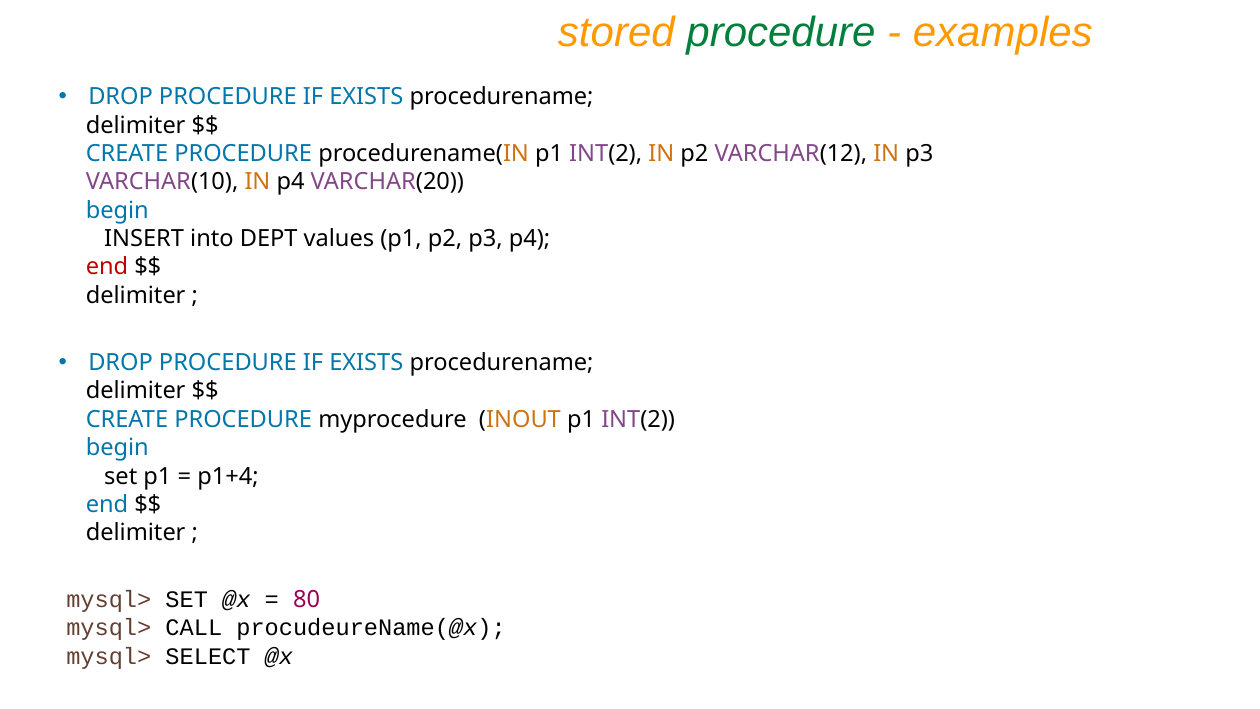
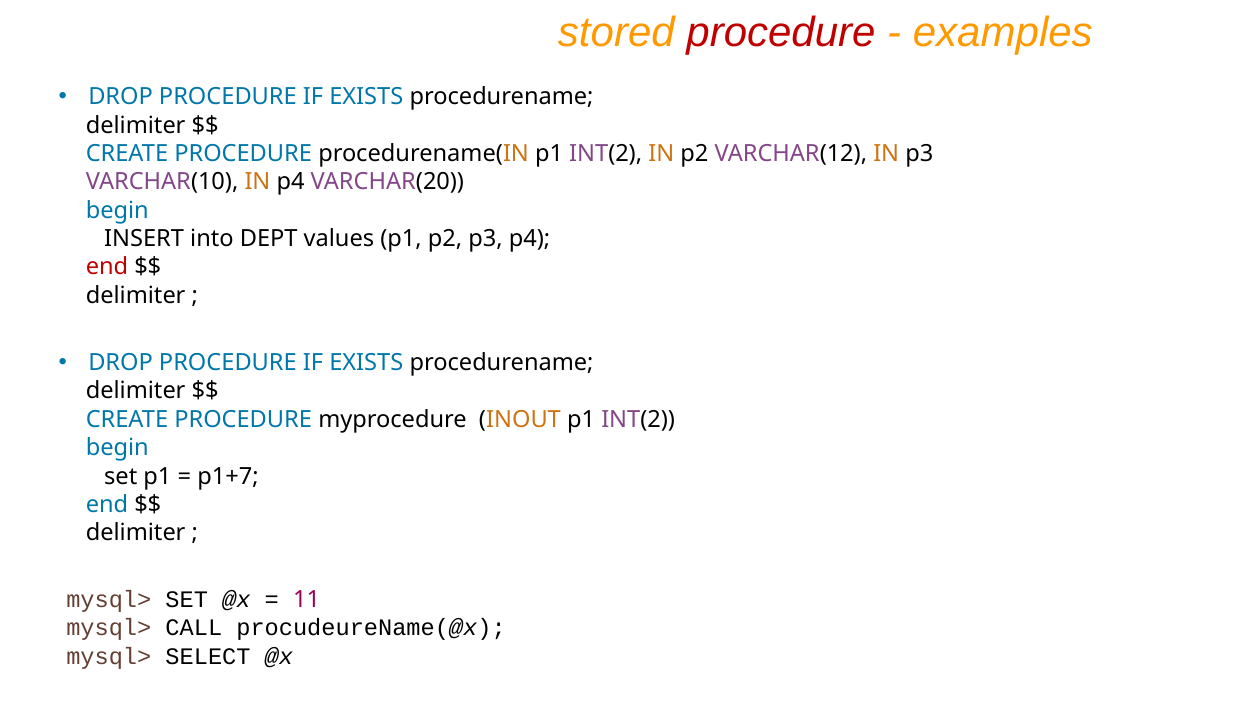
procedure at (781, 33) colour: green -> red
p1+4: p1+4 -> p1+7
80: 80 -> 11
